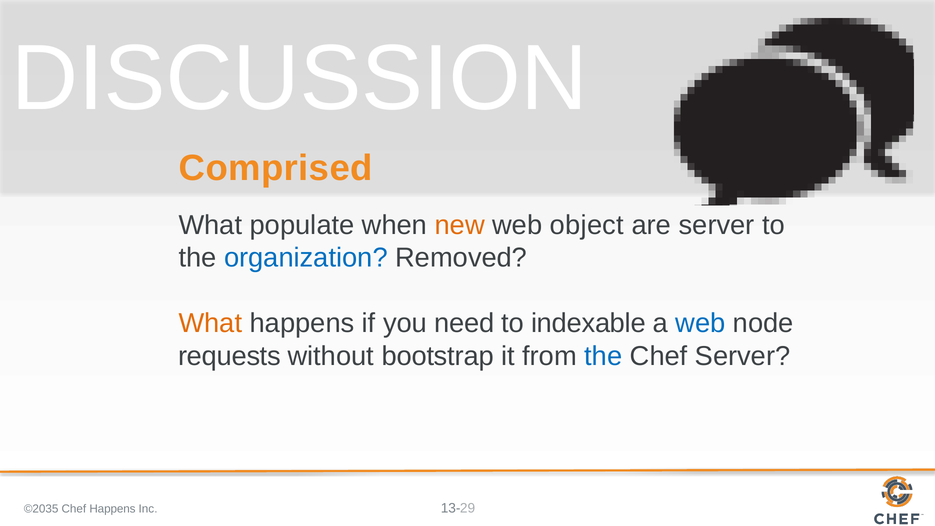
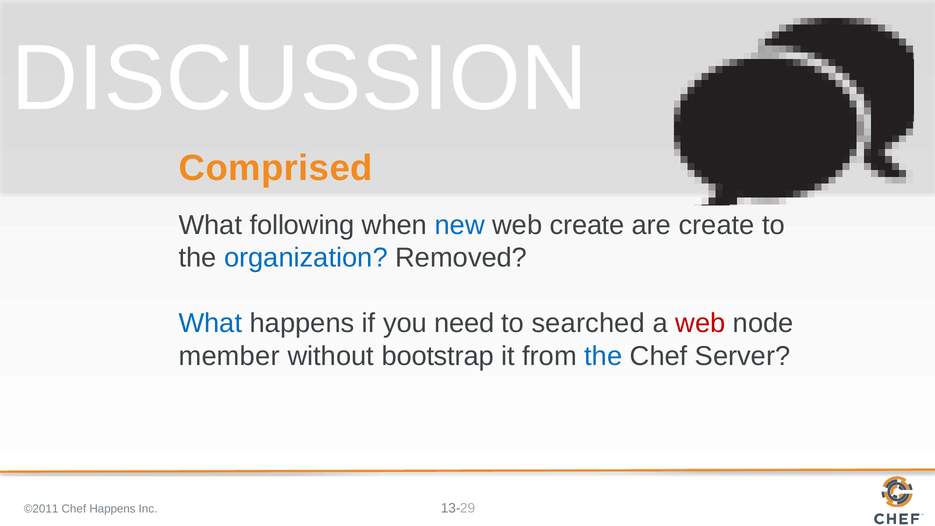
populate: populate -> following
new colour: orange -> blue
web object: object -> create
are server: server -> create
What at (210, 323) colour: orange -> blue
indexable: indexable -> searched
web at (700, 323) colour: blue -> red
requests: requests -> member
©2035: ©2035 -> ©2011
